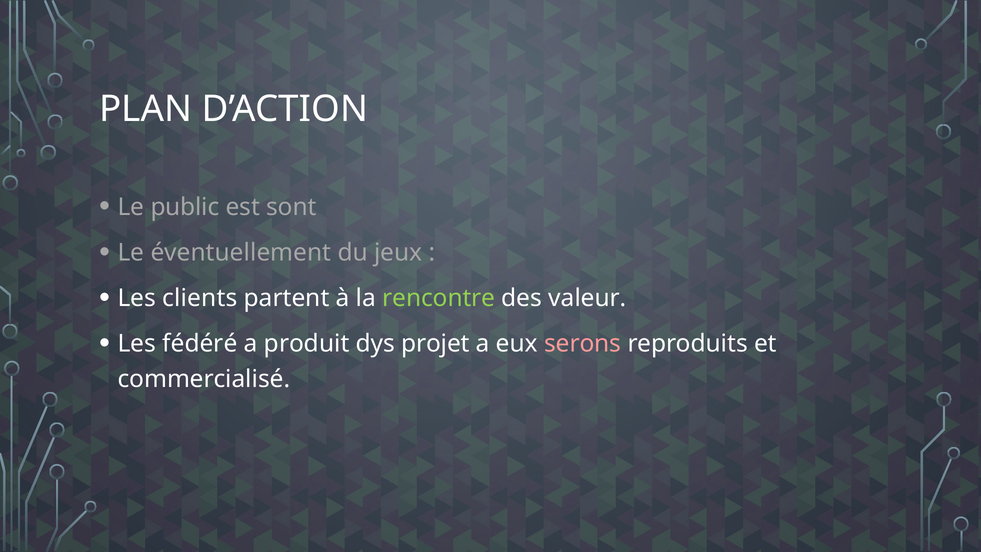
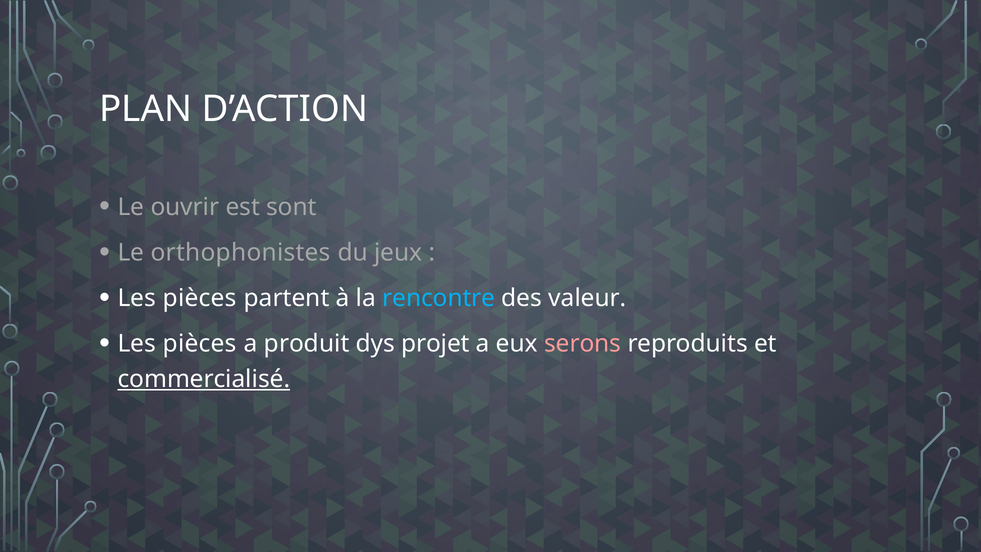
public: public -> ouvrir
éventuellement: éventuellement -> orthophonistes
clients at (200, 298): clients -> pièces
rencontre colour: light green -> light blue
fédéré at (200, 344): fédéré -> pièces
commercialisé underline: none -> present
